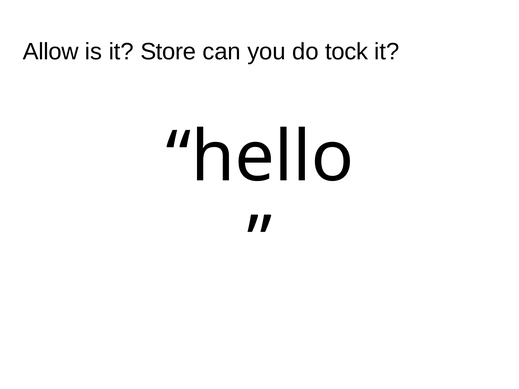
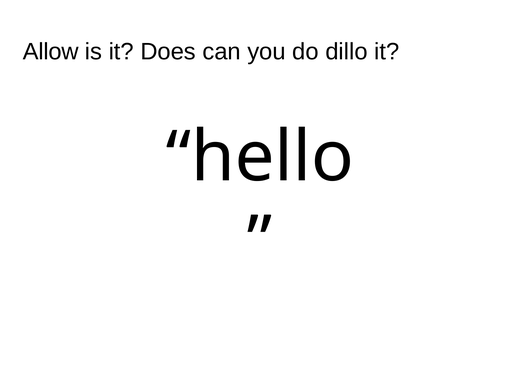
Store: Store -> Does
tock: tock -> dillo
